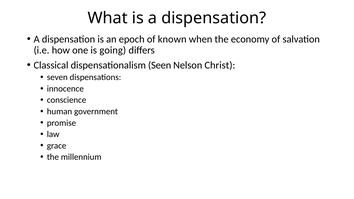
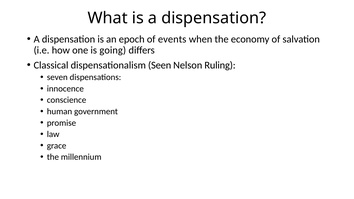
known: known -> events
Christ: Christ -> Ruling
